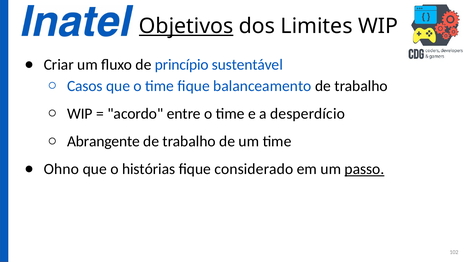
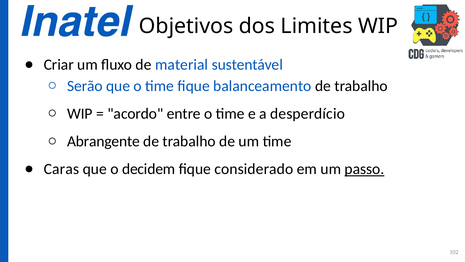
Objetivos underline: present -> none
princípio: princípio -> material
Casos: Casos -> Serão
Ohno: Ohno -> Caras
histórias: histórias -> decidem
